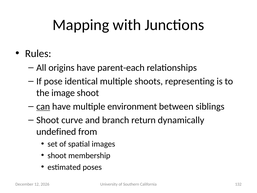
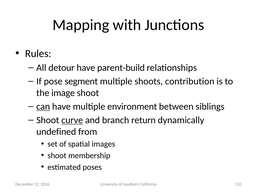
origins: origins -> detour
parent-each: parent-each -> parent-build
identical: identical -> segment
representing: representing -> contribution
curve underline: none -> present
